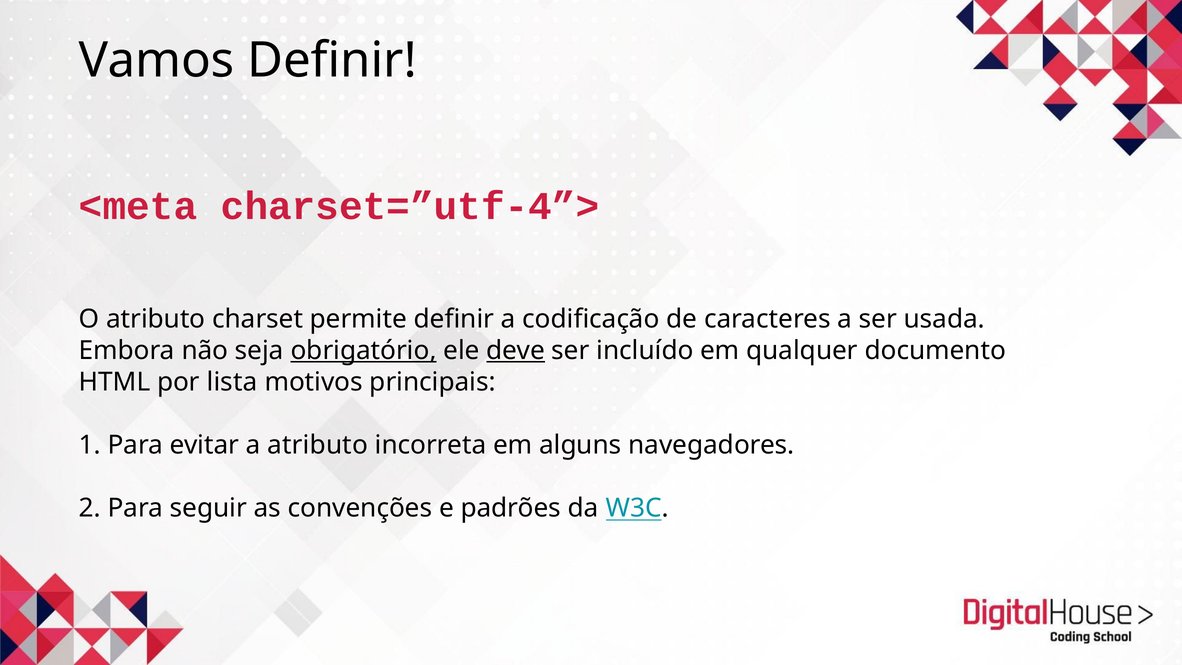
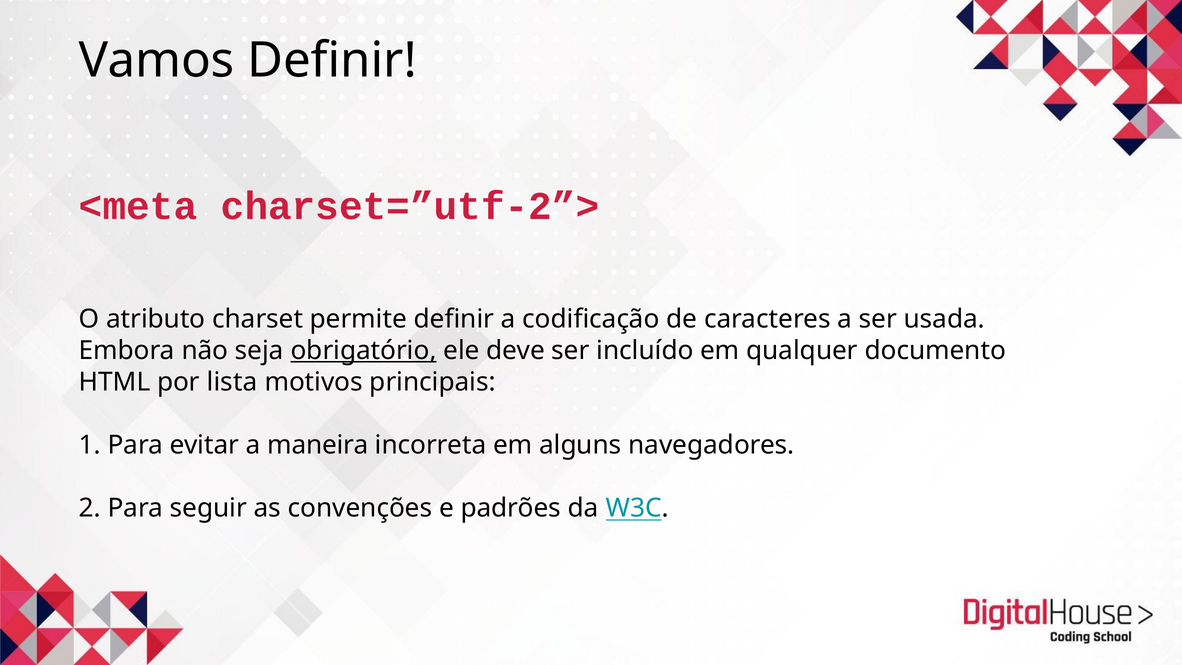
charset=”utf-4”>: charset=”utf-4”> -> charset=”utf-2”>
deve underline: present -> none
a atributo: atributo -> maneira
